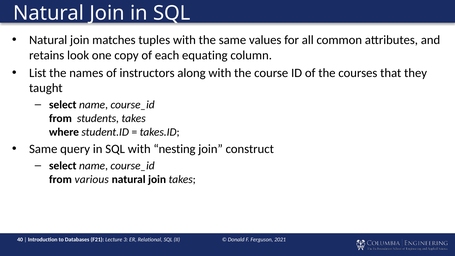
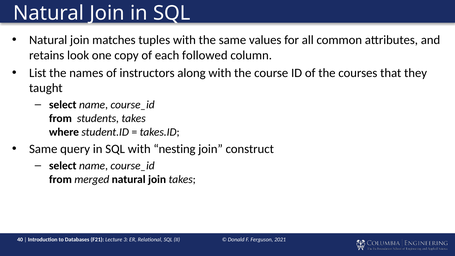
equating: equating -> followed
various: various -> merged
